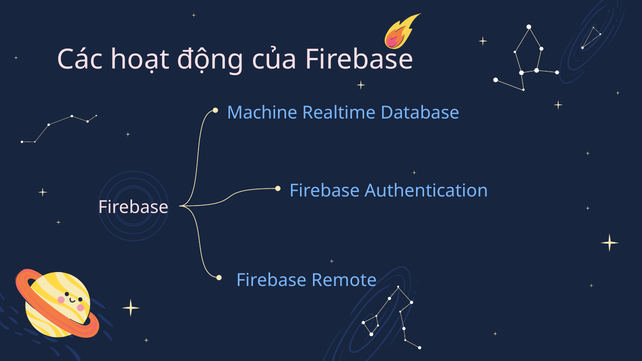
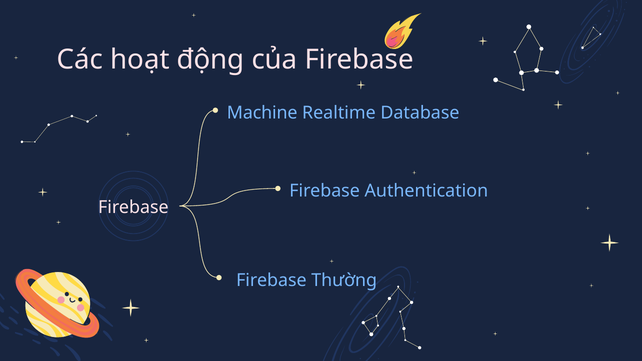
Remote: Remote -> Thường
